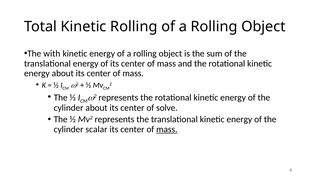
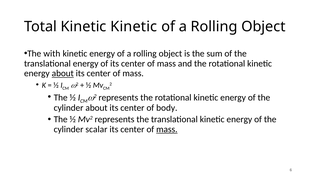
Kinetic Rolling: Rolling -> Kinetic
about at (63, 73) underline: none -> present
solve: solve -> body
